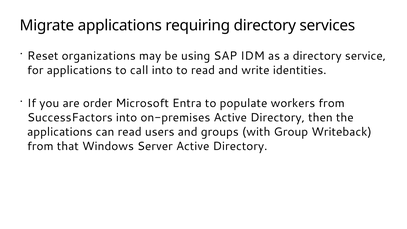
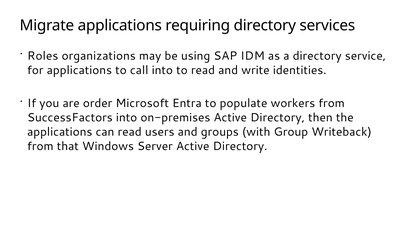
Reset: Reset -> Roles
